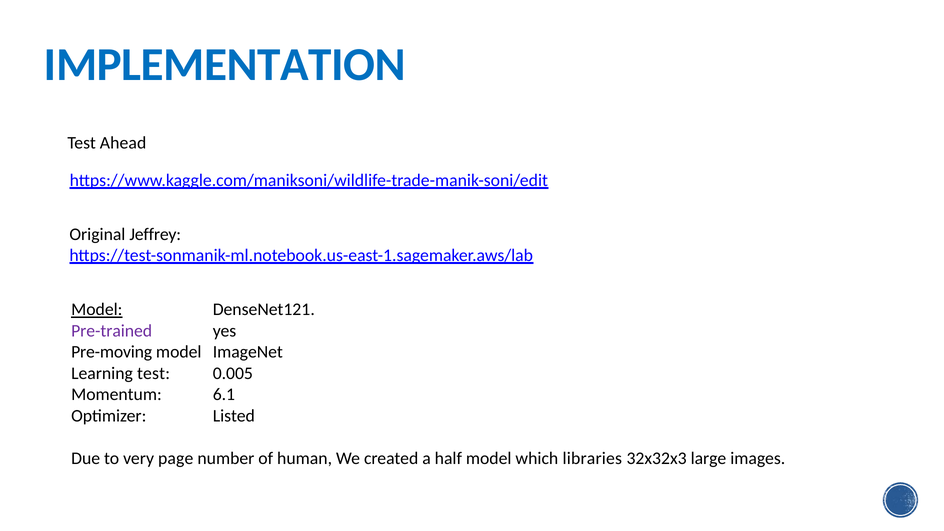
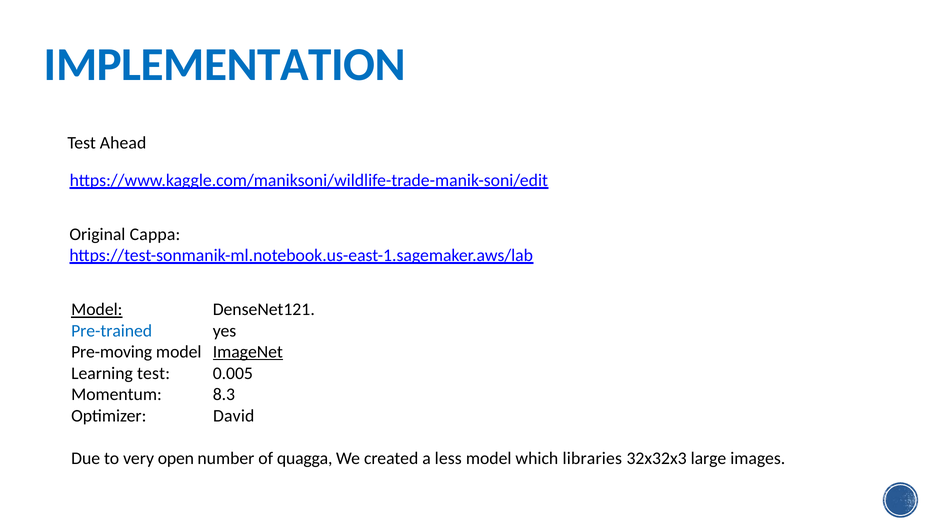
Jeffrey: Jeffrey -> Cappa
Pre-trained colour: purple -> blue
ImageNet underline: none -> present
6.1: 6.1 -> 8.3
Listed: Listed -> David
page: page -> open
human: human -> quagga
half: half -> less
